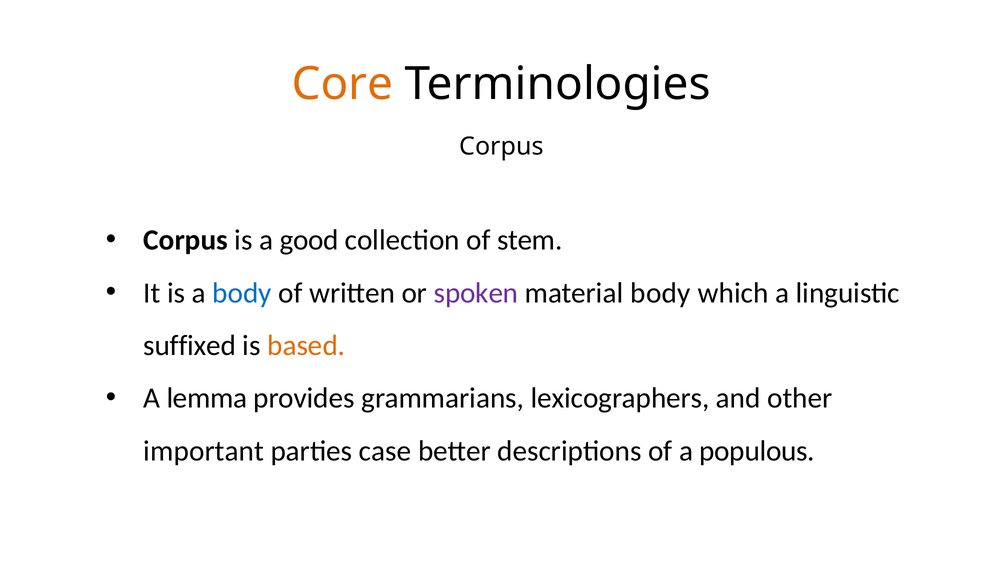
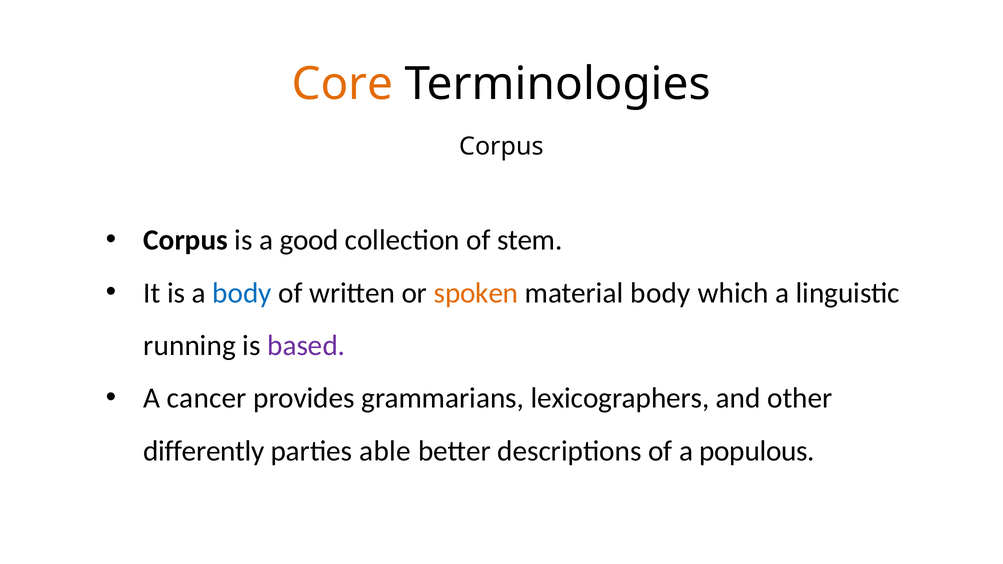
spoken colour: purple -> orange
suffixed: suffixed -> running
based colour: orange -> purple
lemma: lemma -> cancer
important: important -> differently
case: case -> able
